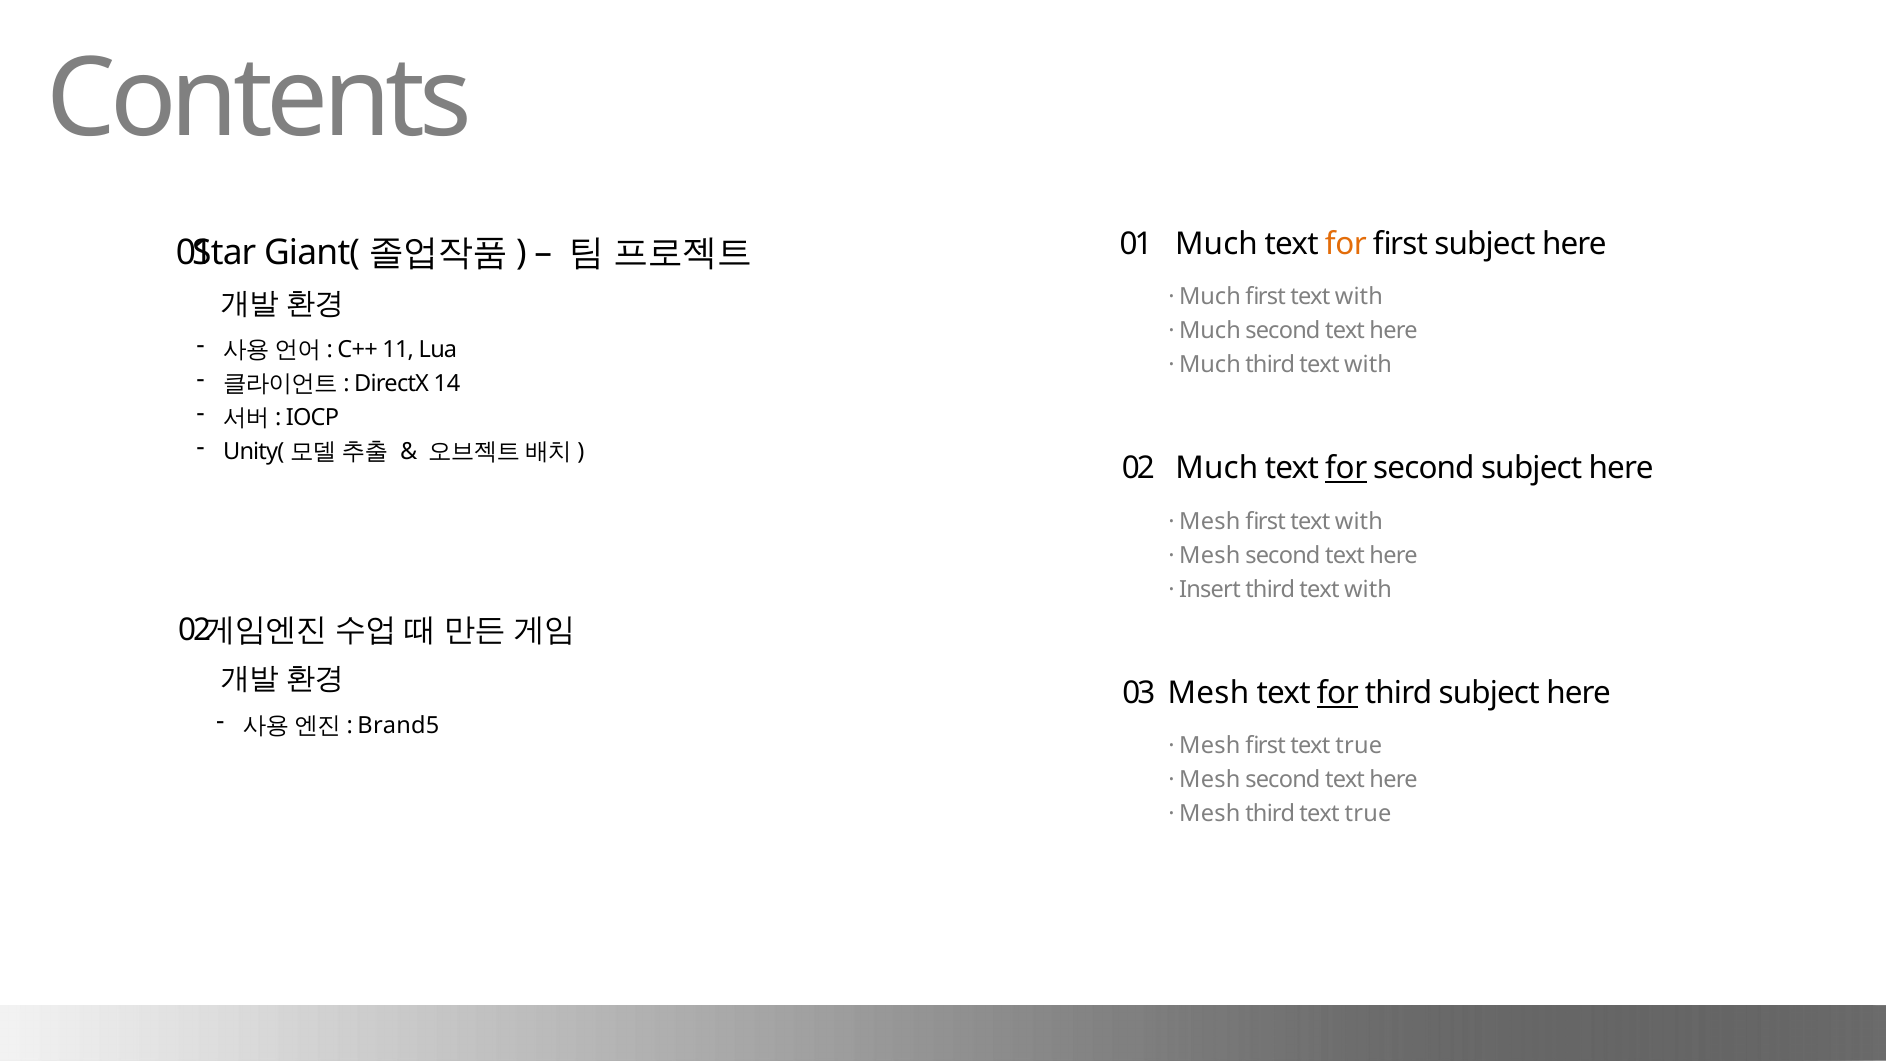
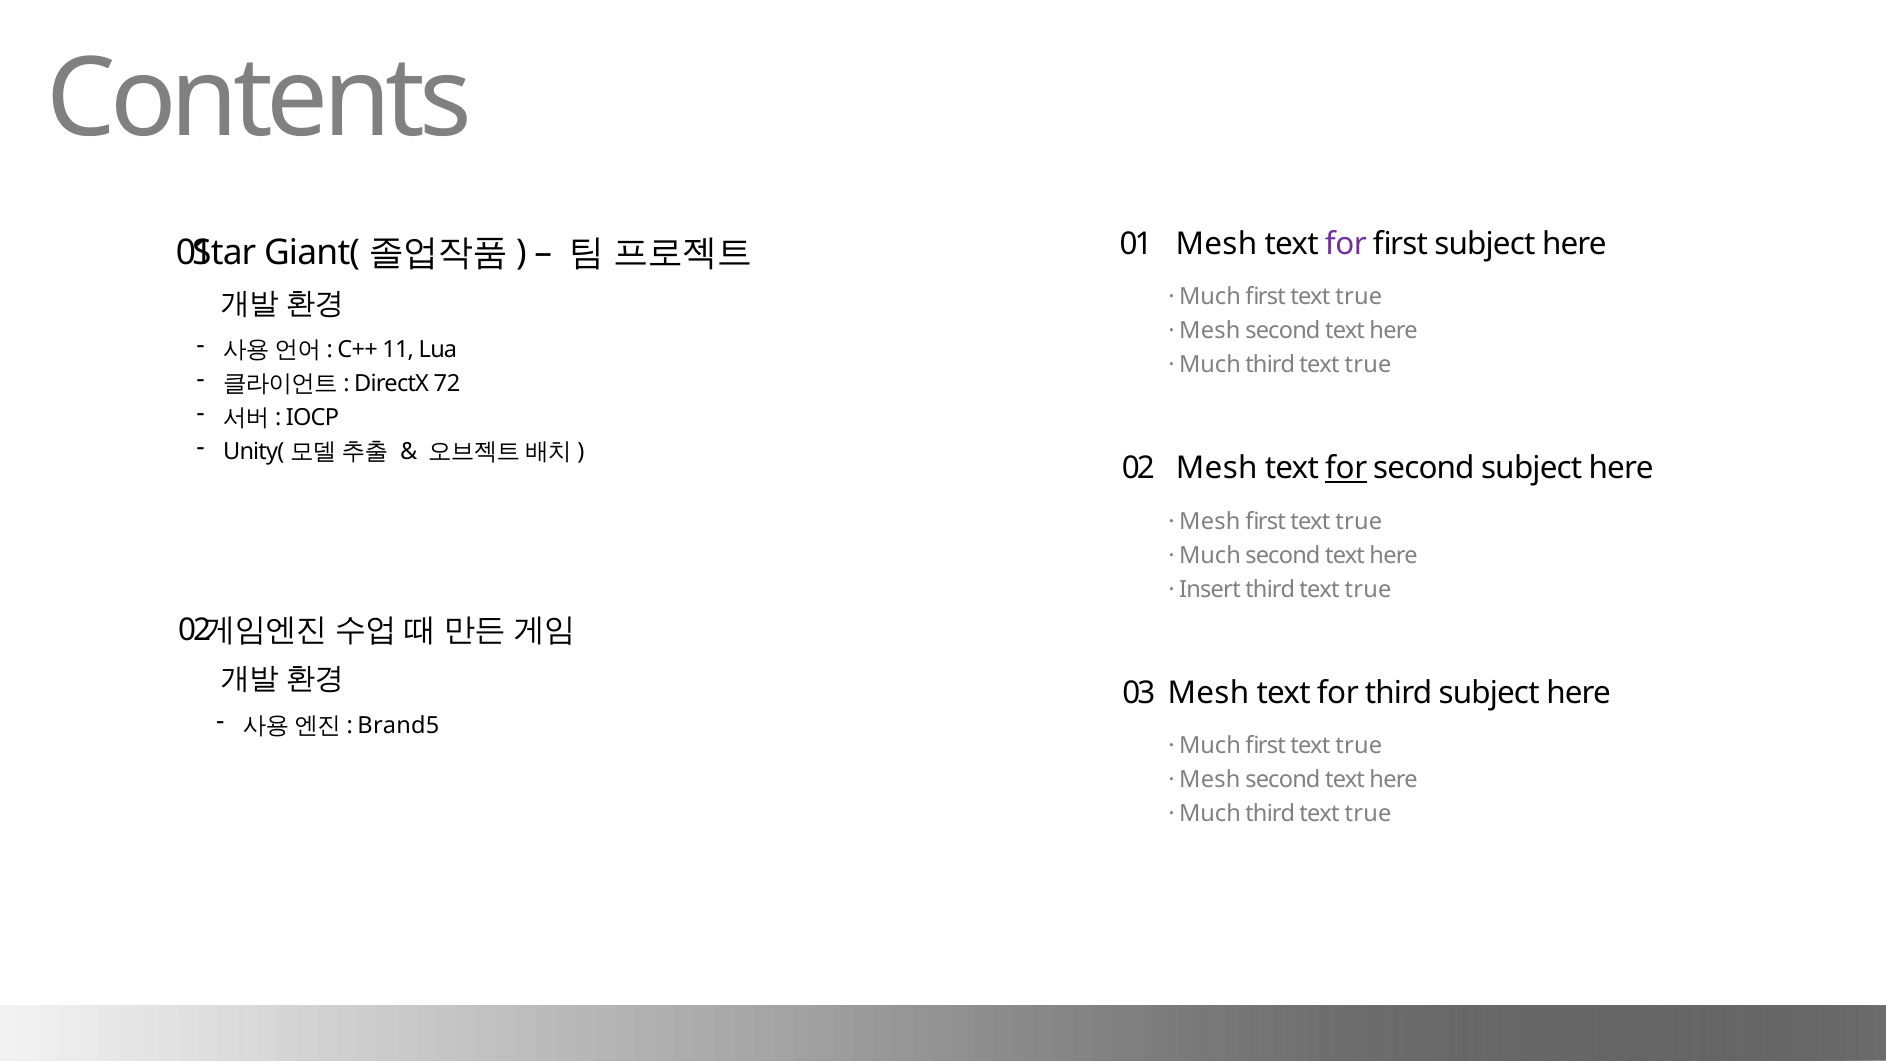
01 Much: Much -> Mesh
for at (1346, 244) colour: orange -> purple
with at (1359, 297): with -> true
Much at (1210, 331): Much -> Mesh
with at (1368, 365): with -> true
14: 14 -> 72
02 Much: Much -> Mesh
with at (1359, 521): with -> true
Mesh at (1210, 555): Mesh -> Much
Insert third text with: with -> true
for at (1338, 693) underline: present -> none
Mesh at (1210, 746): Mesh -> Much
Mesh at (1210, 814): Mesh -> Much
